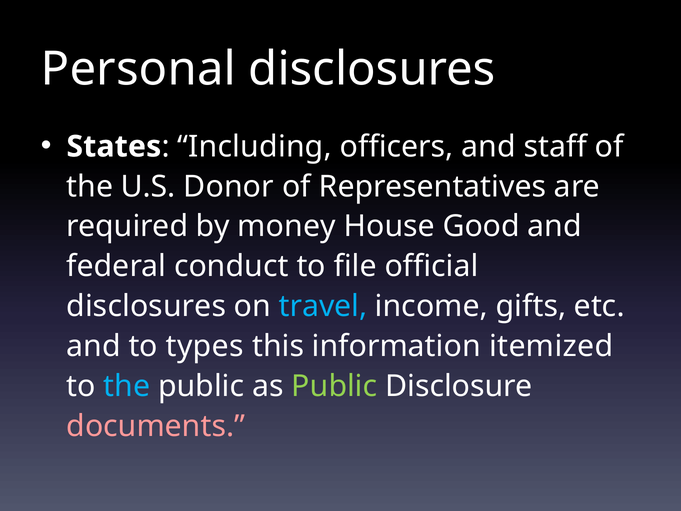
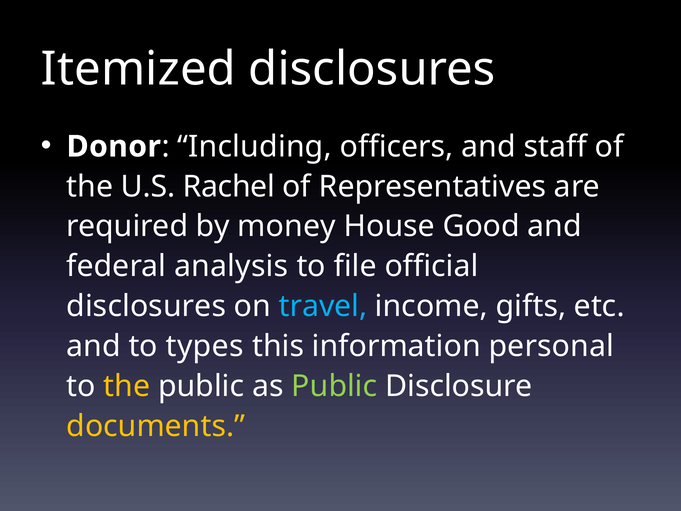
Personal: Personal -> Itemized
States: States -> Donor
Donor: Donor -> Rachel
conduct: conduct -> analysis
itemized: itemized -> personal
the at (127, 386) colour: light blue -> yellow
documents colour: pink -> yellow
